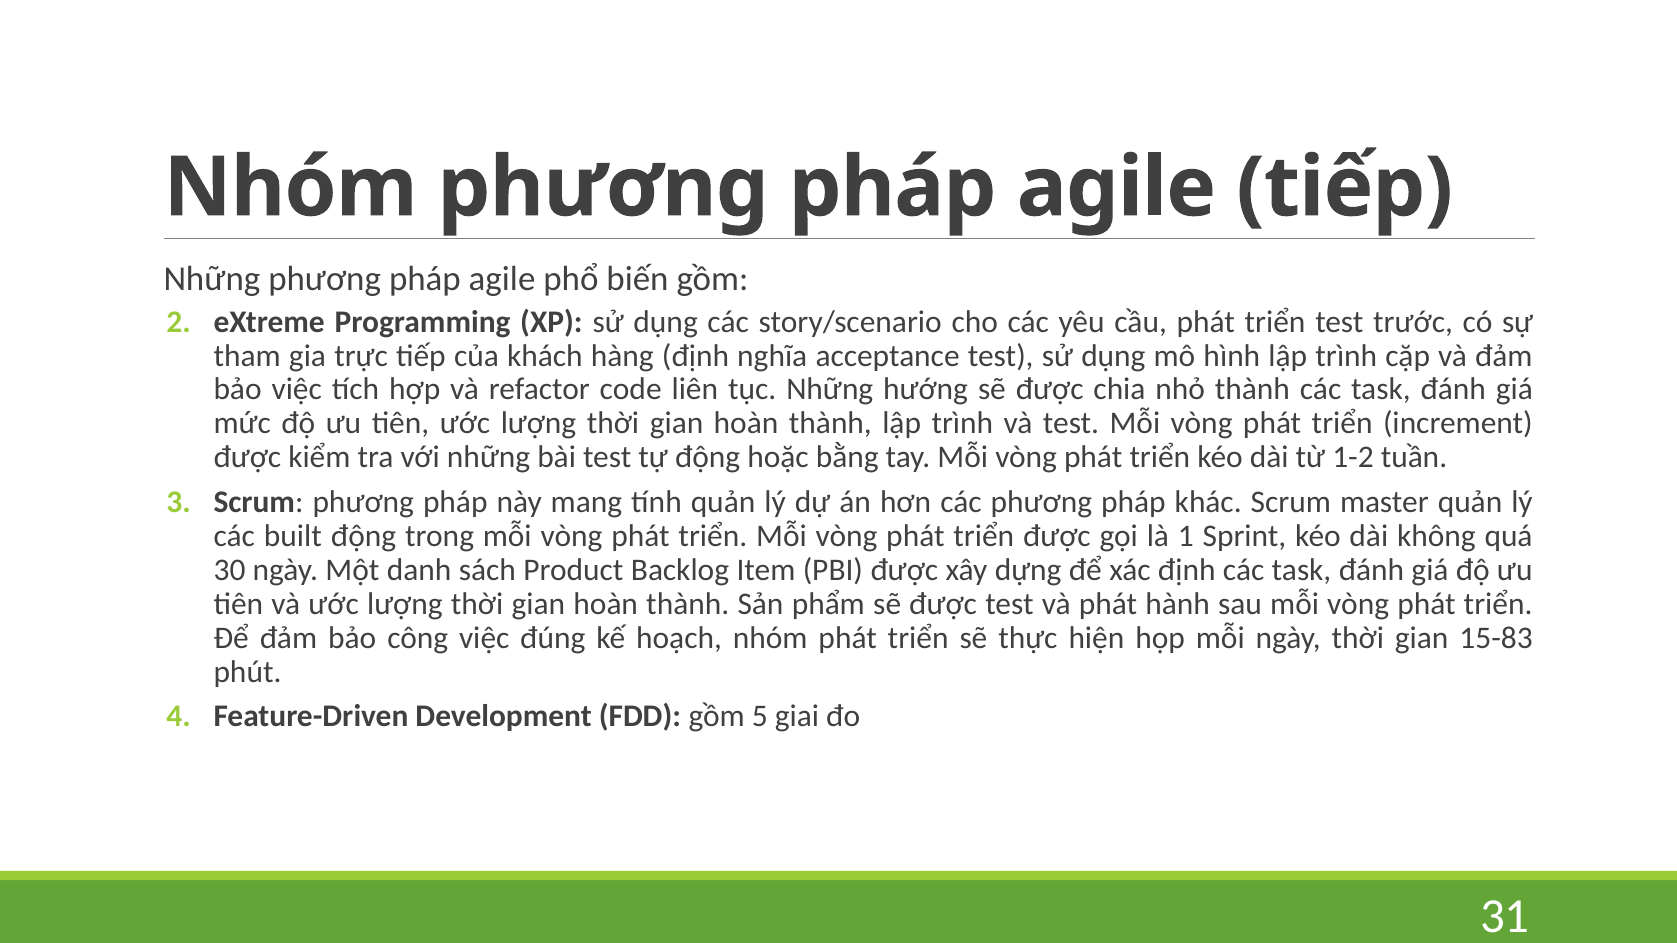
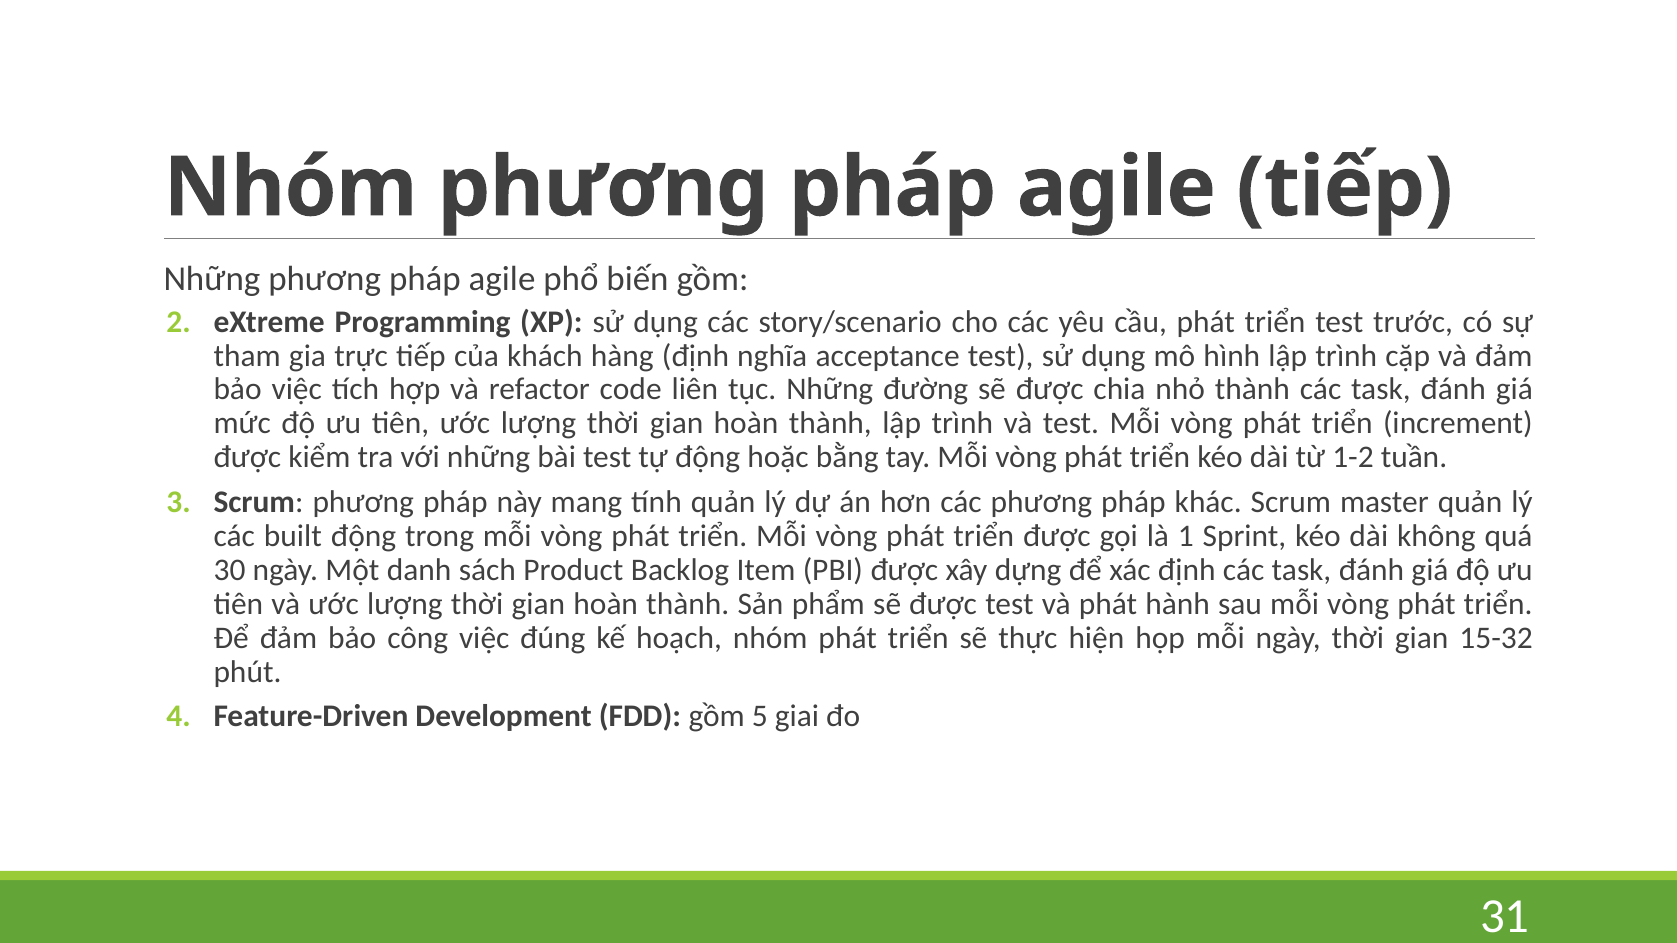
hướng: hướng -> đường
15-83: 15-83 -> 15-32
